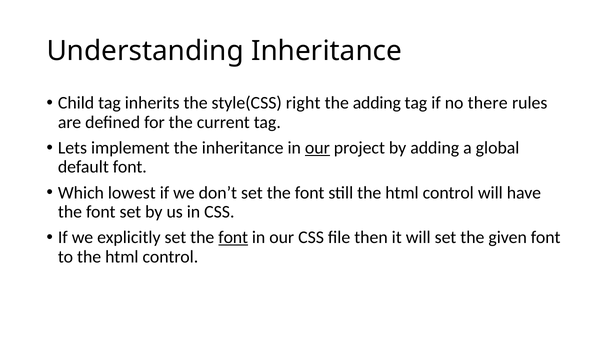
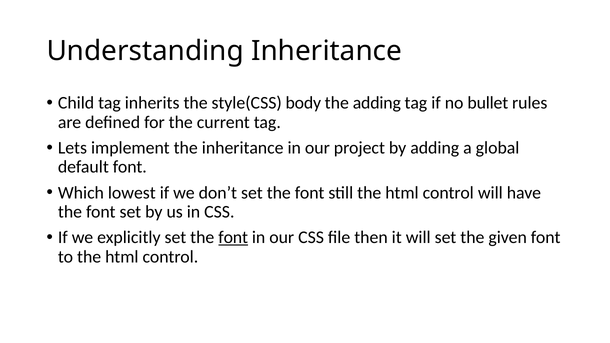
right: right -> body
there: there -> bullet
our at (317, 148) underline: present -> none
